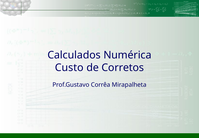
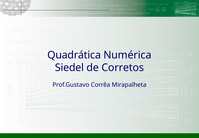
Calculados: Calculados -> Quadrática
Custo: Custo -> Siedel
